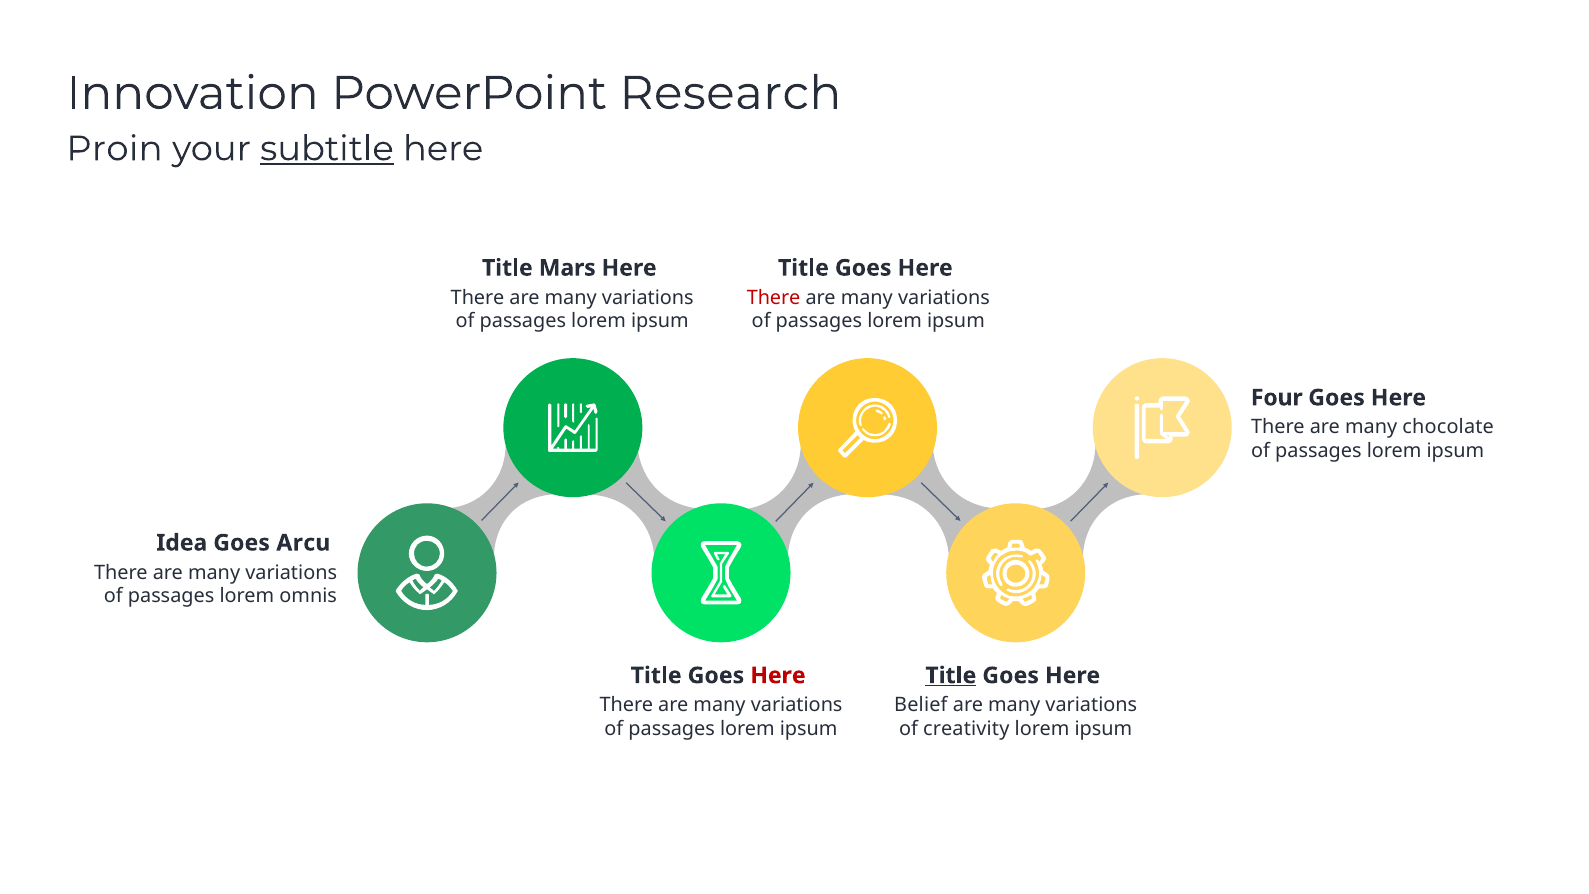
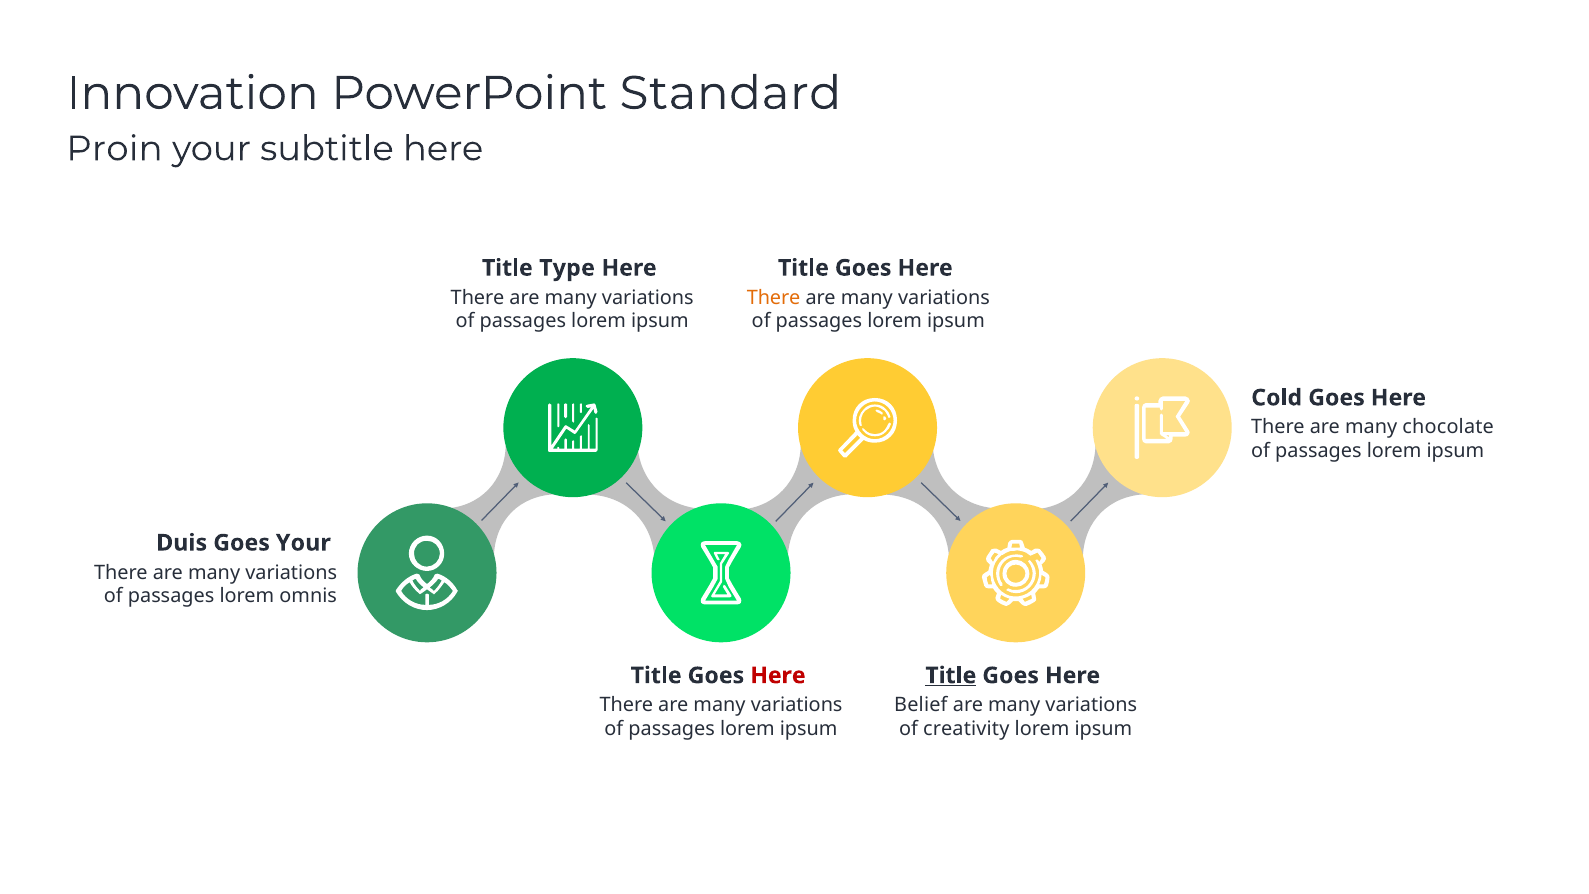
Research: Research -> Standard
subtitle underline: present -> none
Mars: Mars -> Type
There at (774, 297) colour: red -> orange
Four: Four -> Cold
Idea: Idea -> Duis
Goes Arcu: Arcu -> Your
